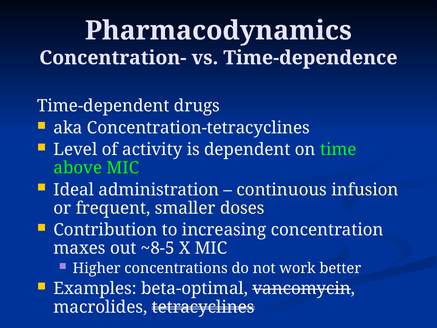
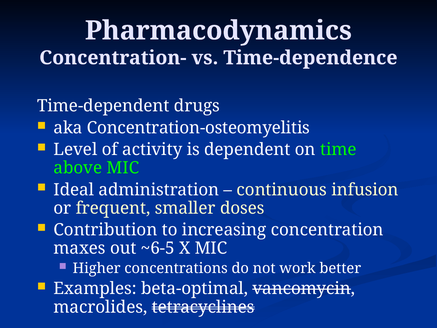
Concentration-tetracyclines: Concentration-tetracyclines -> Concentration-osteomyelitis
~8-5: ~8-5 -> ~6-5
